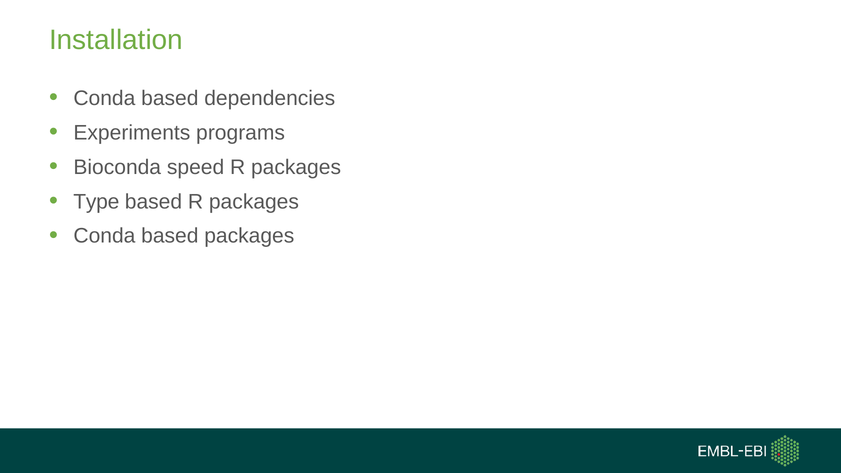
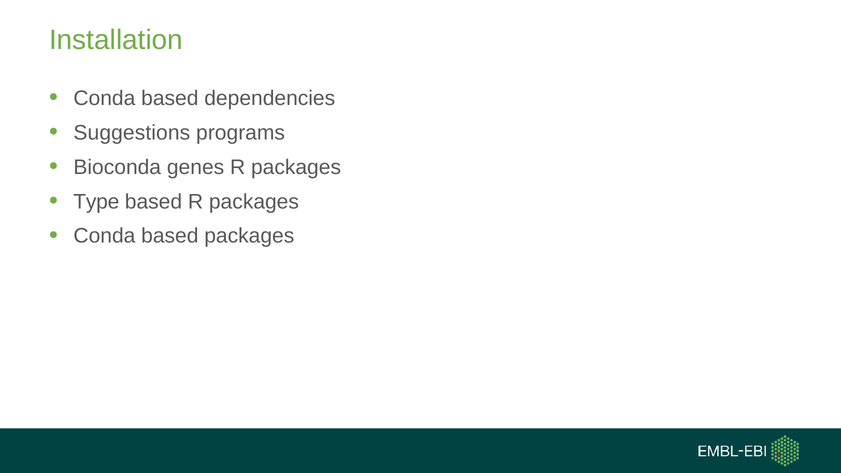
Experiments: Experiments -> Suggestions
speed: speed -> genes
